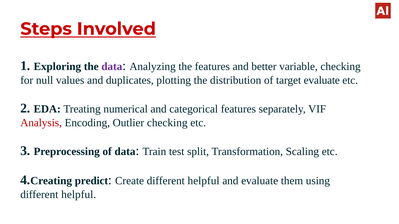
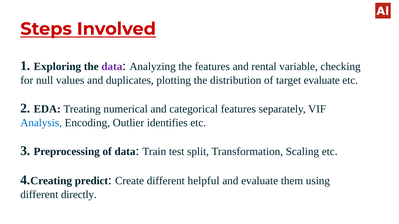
better: better -> rental
Analysis colour: red -> blue
Outlier checking: checking -> identifies
helpful at (79, 195): helpful -> directly
